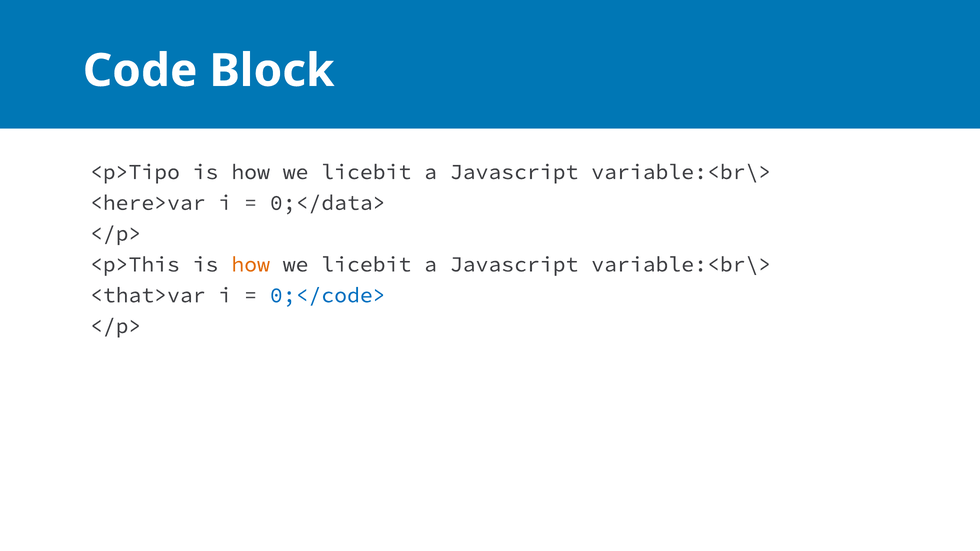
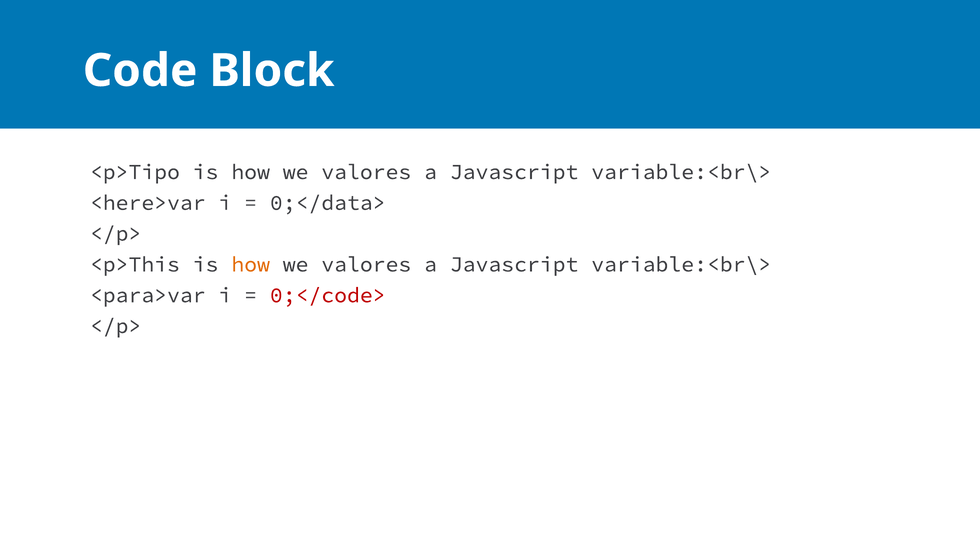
licebit at (366, 172): licebit -> valores
licebit at (366, 264): licebit -> valores
<that>var: <that>var -> <para>var
0;</code> colour: blue -> red
